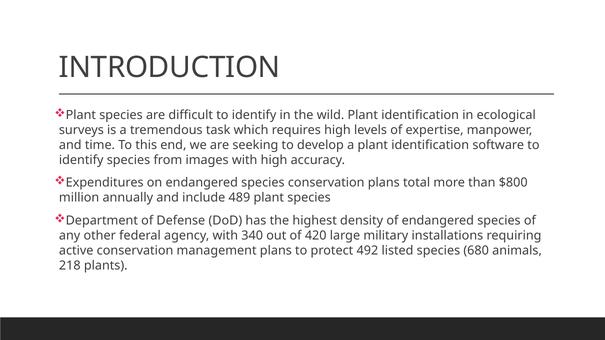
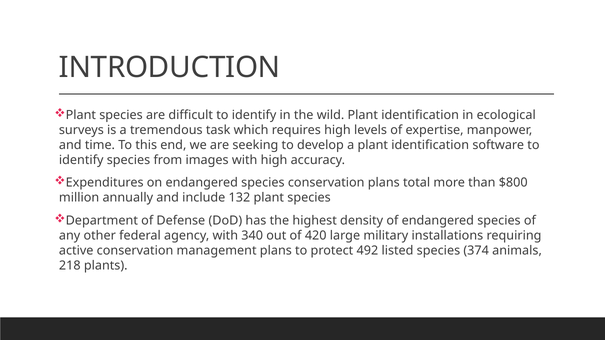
489: 489 -> 132
680: 680 -> 374
